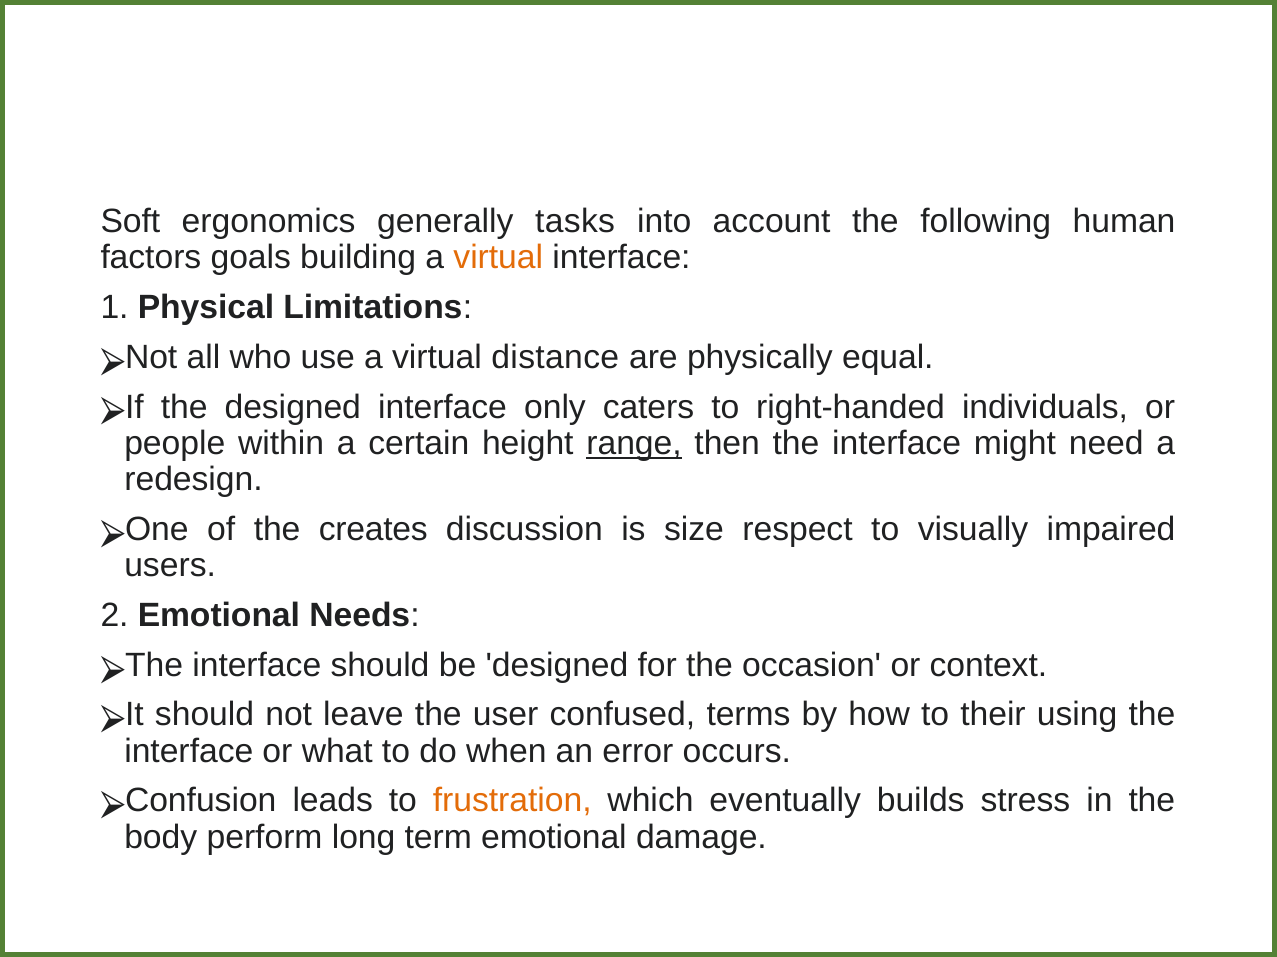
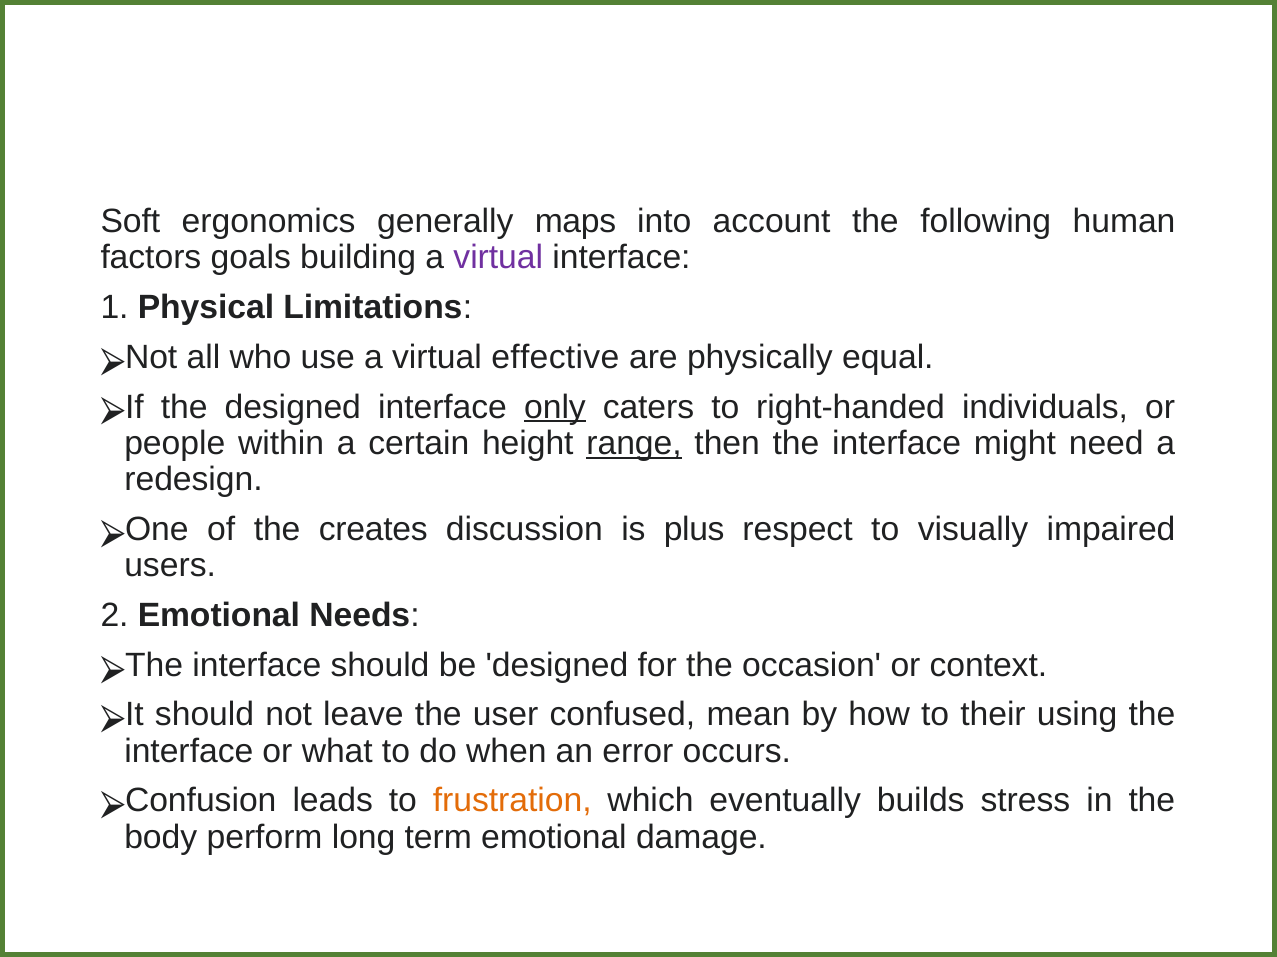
tasks: tasks -> maps
virtual at (498, 258) colour: orange -> purple
distance: distance -> effective
only underline: none -> present
size: size -> plus
terms: terms -> mean
